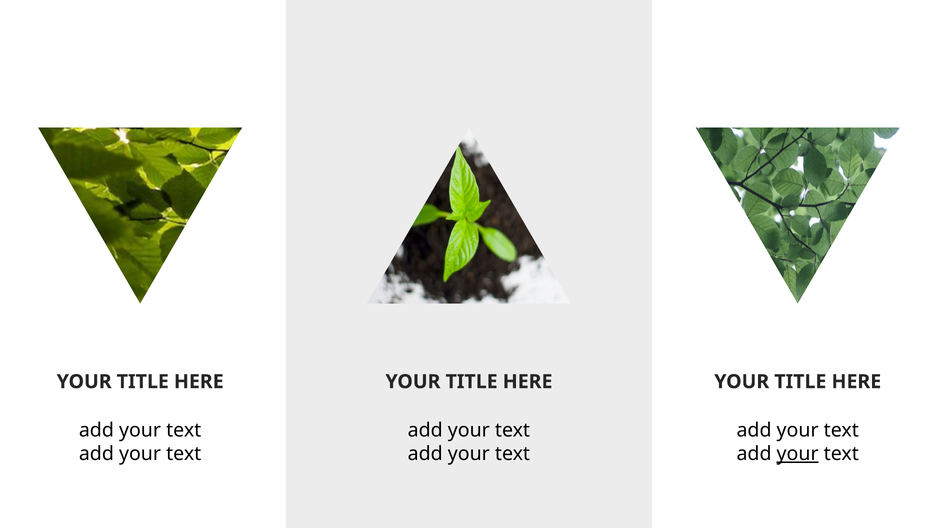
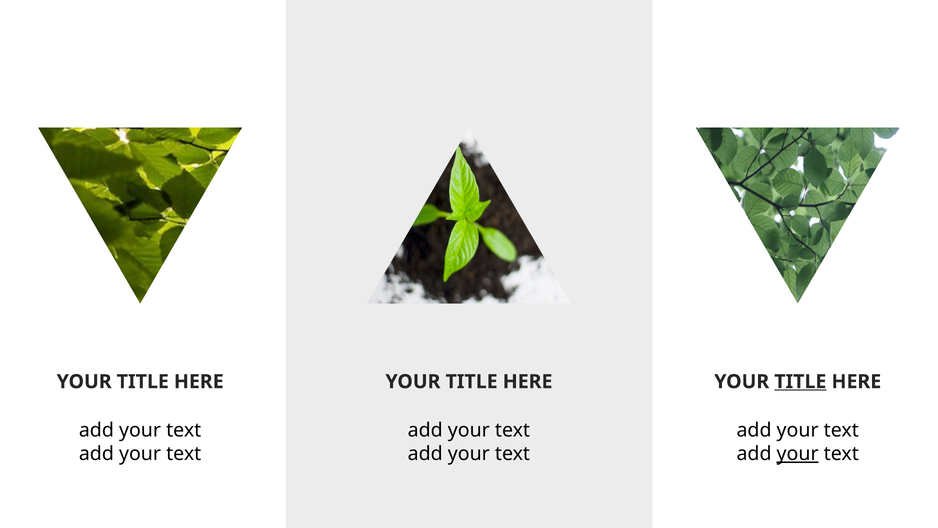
TITLE at (800, 381) underline: none -> present
